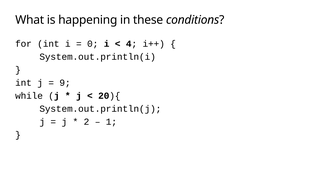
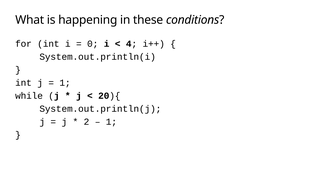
9 at (65, 82): 9 -> 1
